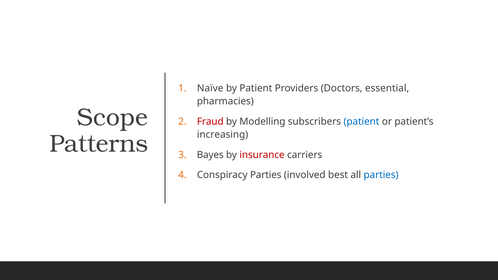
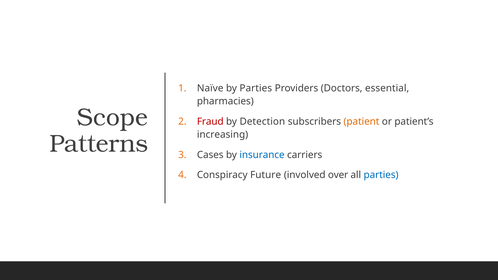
by Patient: Patient -> Parties
Modelling: Modelling -> Detection
patient at (361, 122) colour: blue -> orange
Bayes: Bayes -> Cases
insurance colour: red -> blue
Conspiracy Parties: Parties -> Future
best: best -> over
